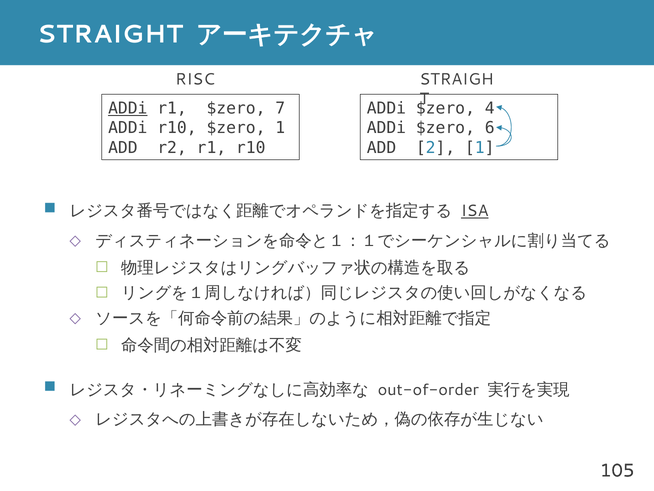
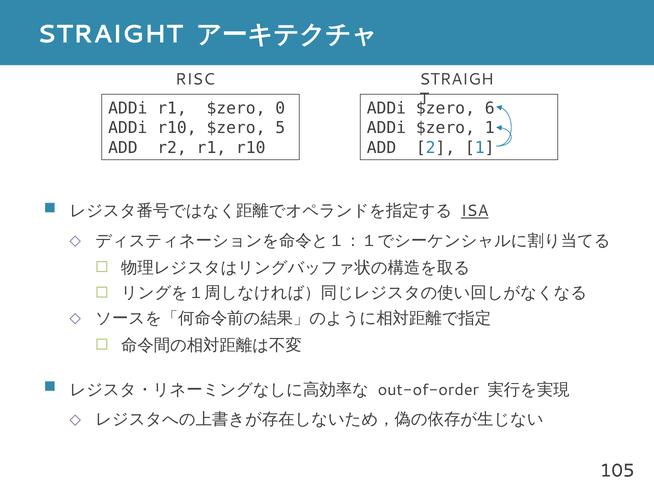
ADDi at (128, 108) underline: present -> none
7: 7 -> 0
4: 4 -> 6
$zero 1: 1 -> 5
$zero 6: 6 -> 1
